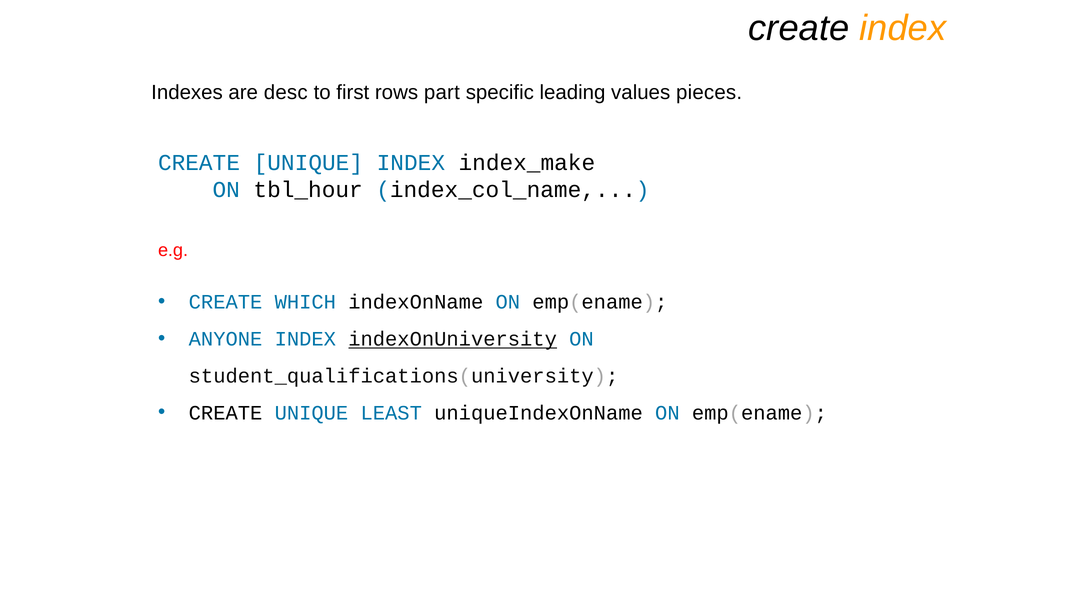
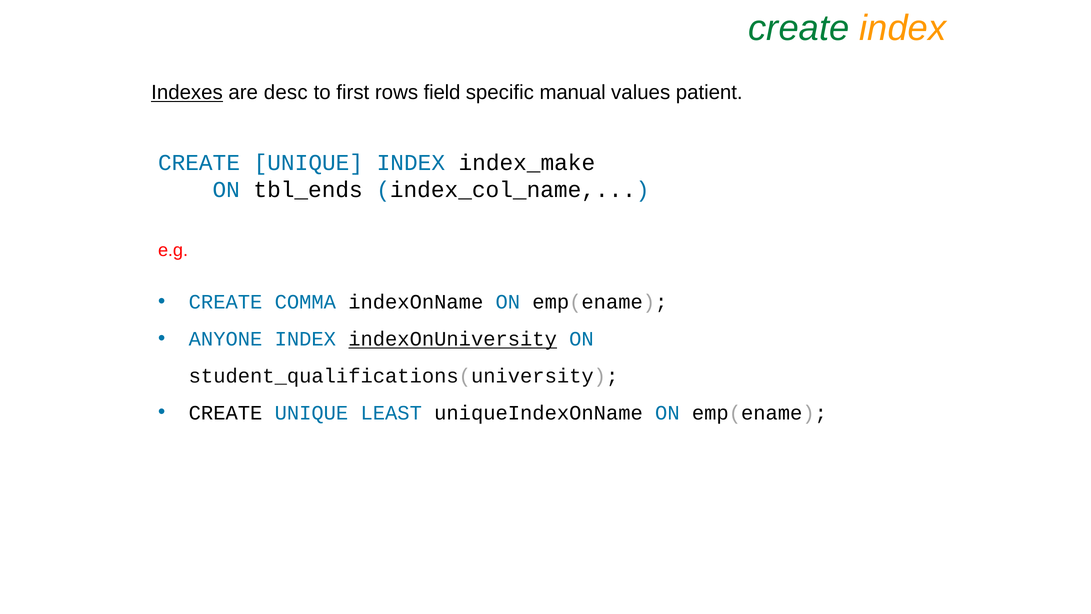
create at (799, 28) colour: black -> green
Indexes underline: none -> present
part: part -> field
leading: leading -> manual
pieces: pieces -> patient
tbl_hour: tbl_hour -> tbl_ends
WHICH: WHICH -> COMMA
